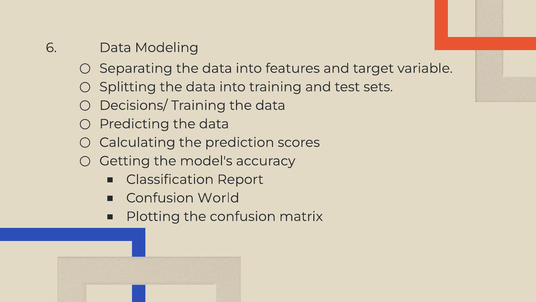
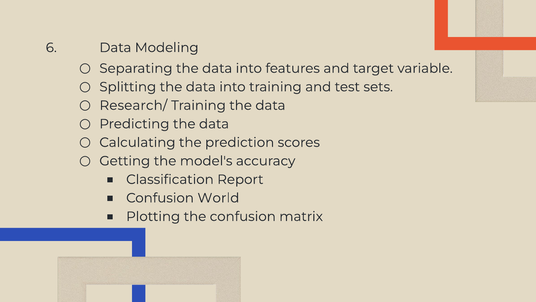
Decisions/: Decisions/ -> Research/
